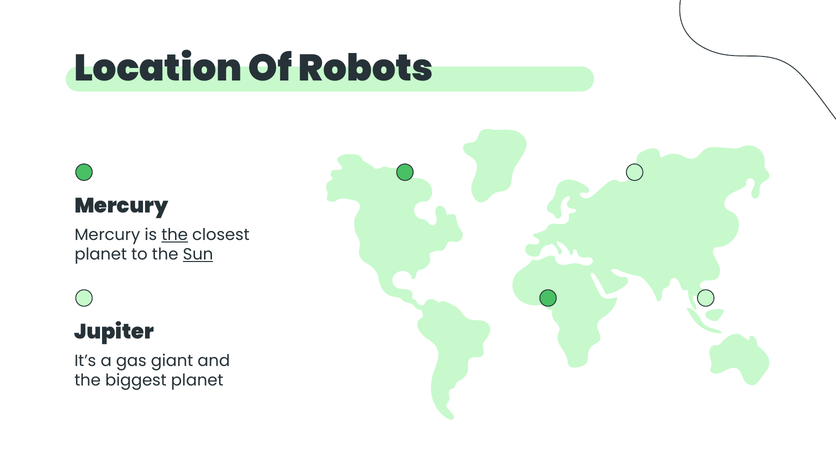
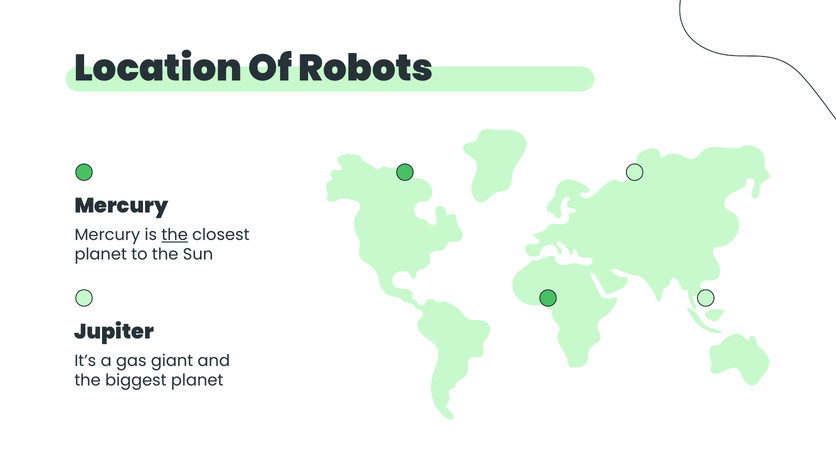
Sun underline: present -> none
